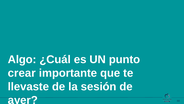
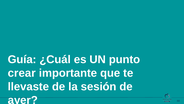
Algo: Algo -> Guía
